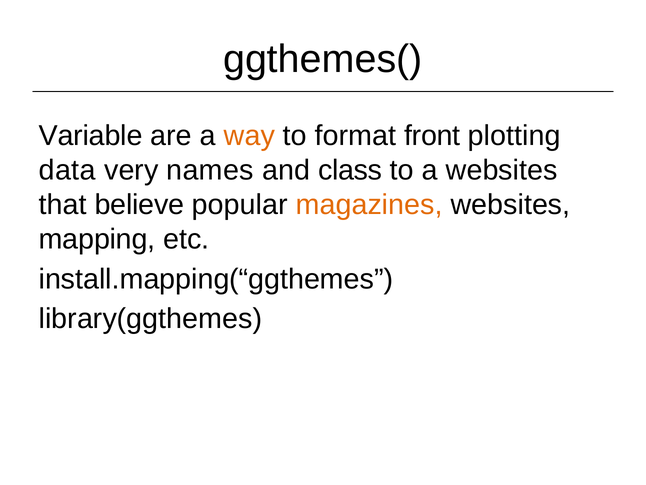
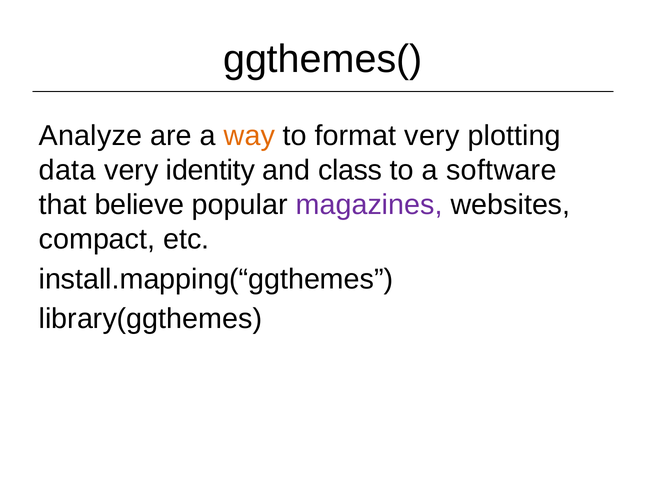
Variable: Variable -> Analyze
format front: front -> very
names: names -> identity
a websites: websites -> software
magazines colour: orange -> purple
mapping: mapping -> compact
